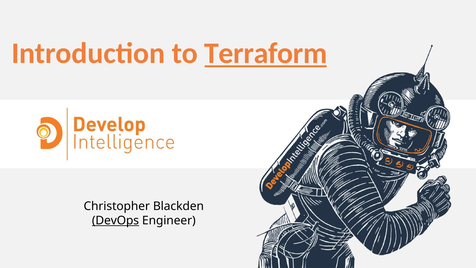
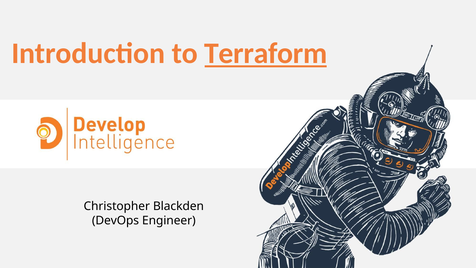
DevOps underline: present -> none
